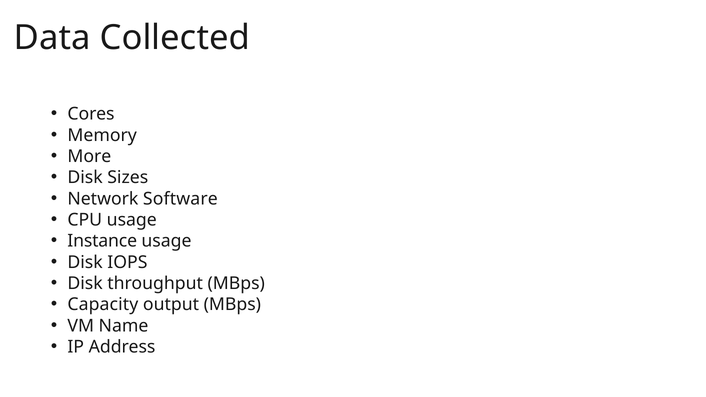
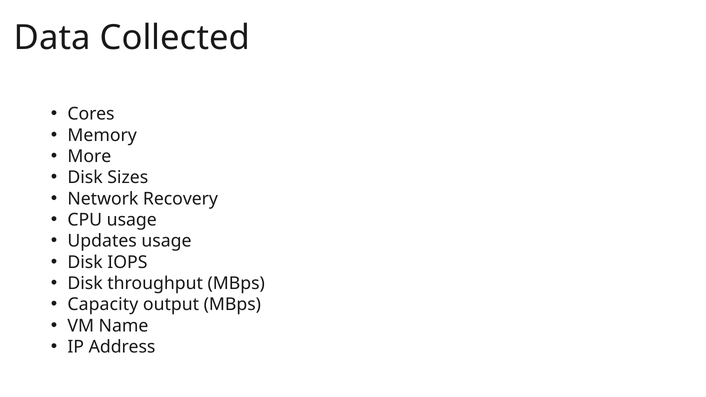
Software: Software -> Recovery
Instance: Instance -> Updates
